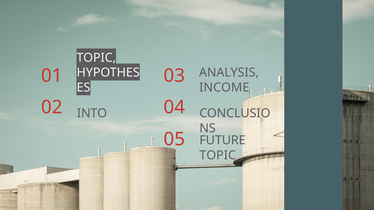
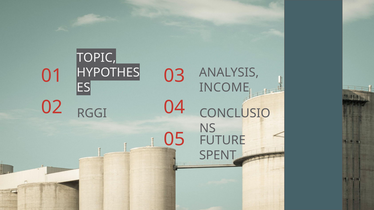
INTO: INTO -> RGGI
TOPIC at (218, 155): TOPIC -> SPENT
